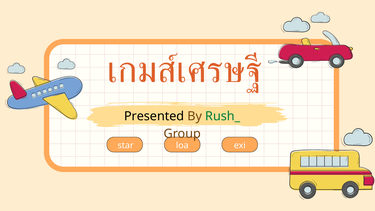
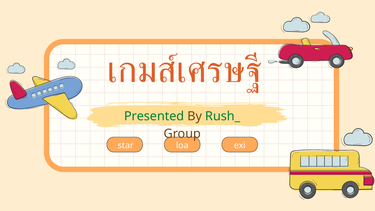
Presented colour: black -> green
